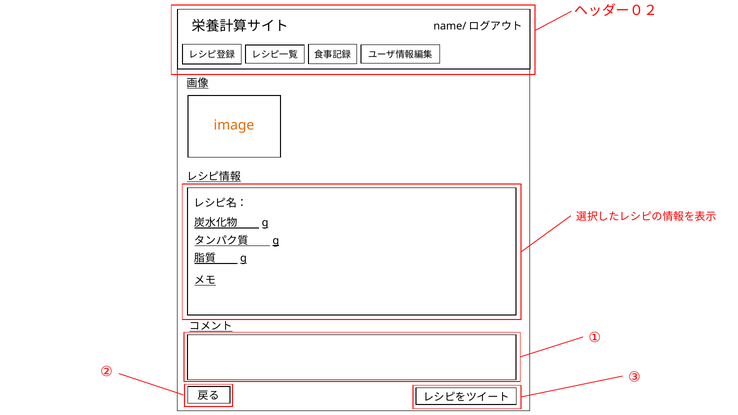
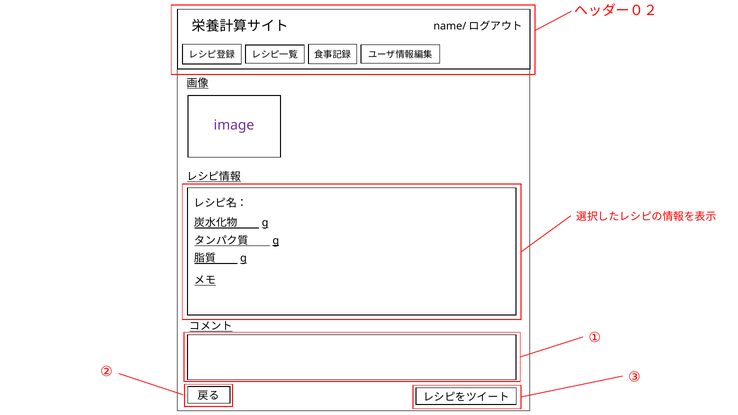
image colour: orange -> purple
